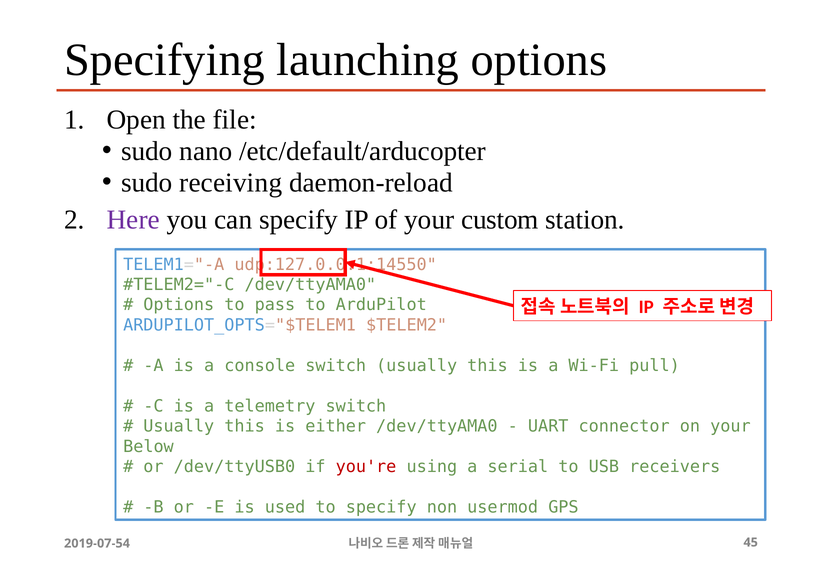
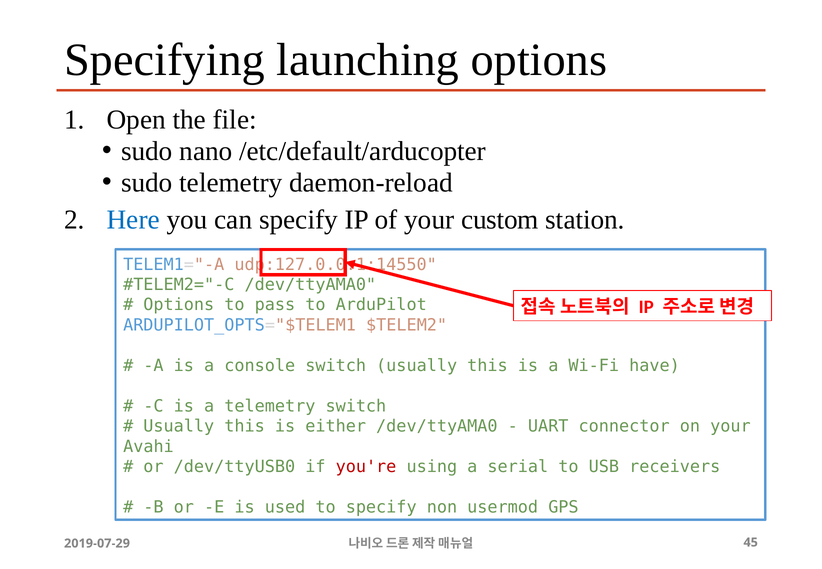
sudo receiving: receiving -> telemetry
Here colour: purple -> blue
pull: pull -> have
Below: Below -> Avahi
2019-07-54: 2019-07-54 -> 2019-07-29
